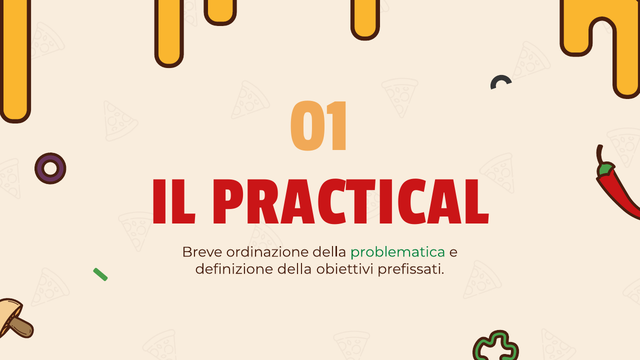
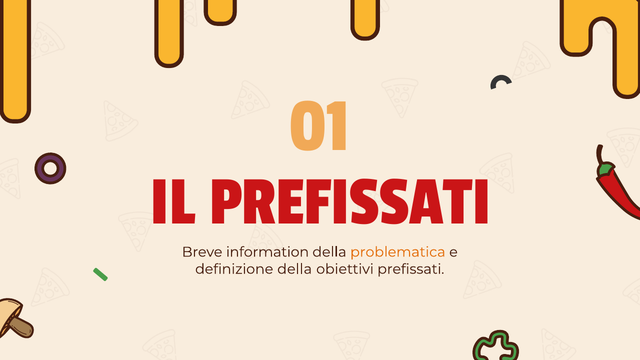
IL PRACTICAL: PRACTICAL -> PREFISSATI
ordinazione: ordinazione -> information
problematica colour: green -> orange
